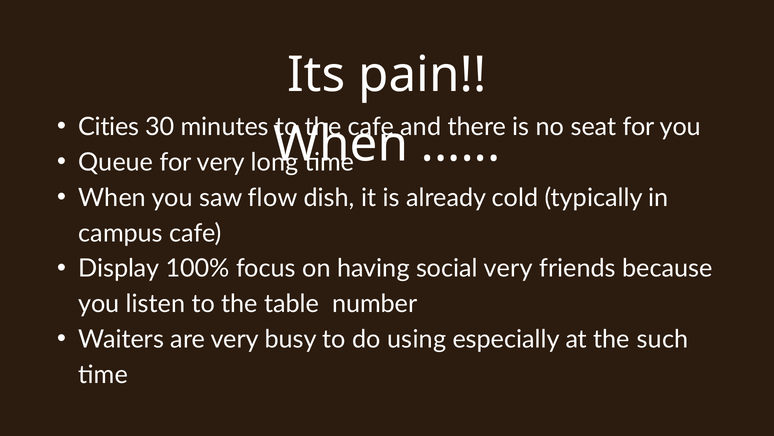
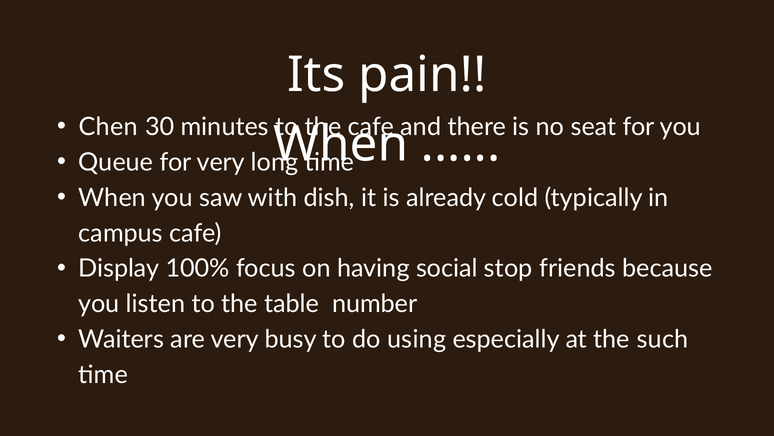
Cities: Cities -> Chen
flow: flow -> with
social very: very -> stop
